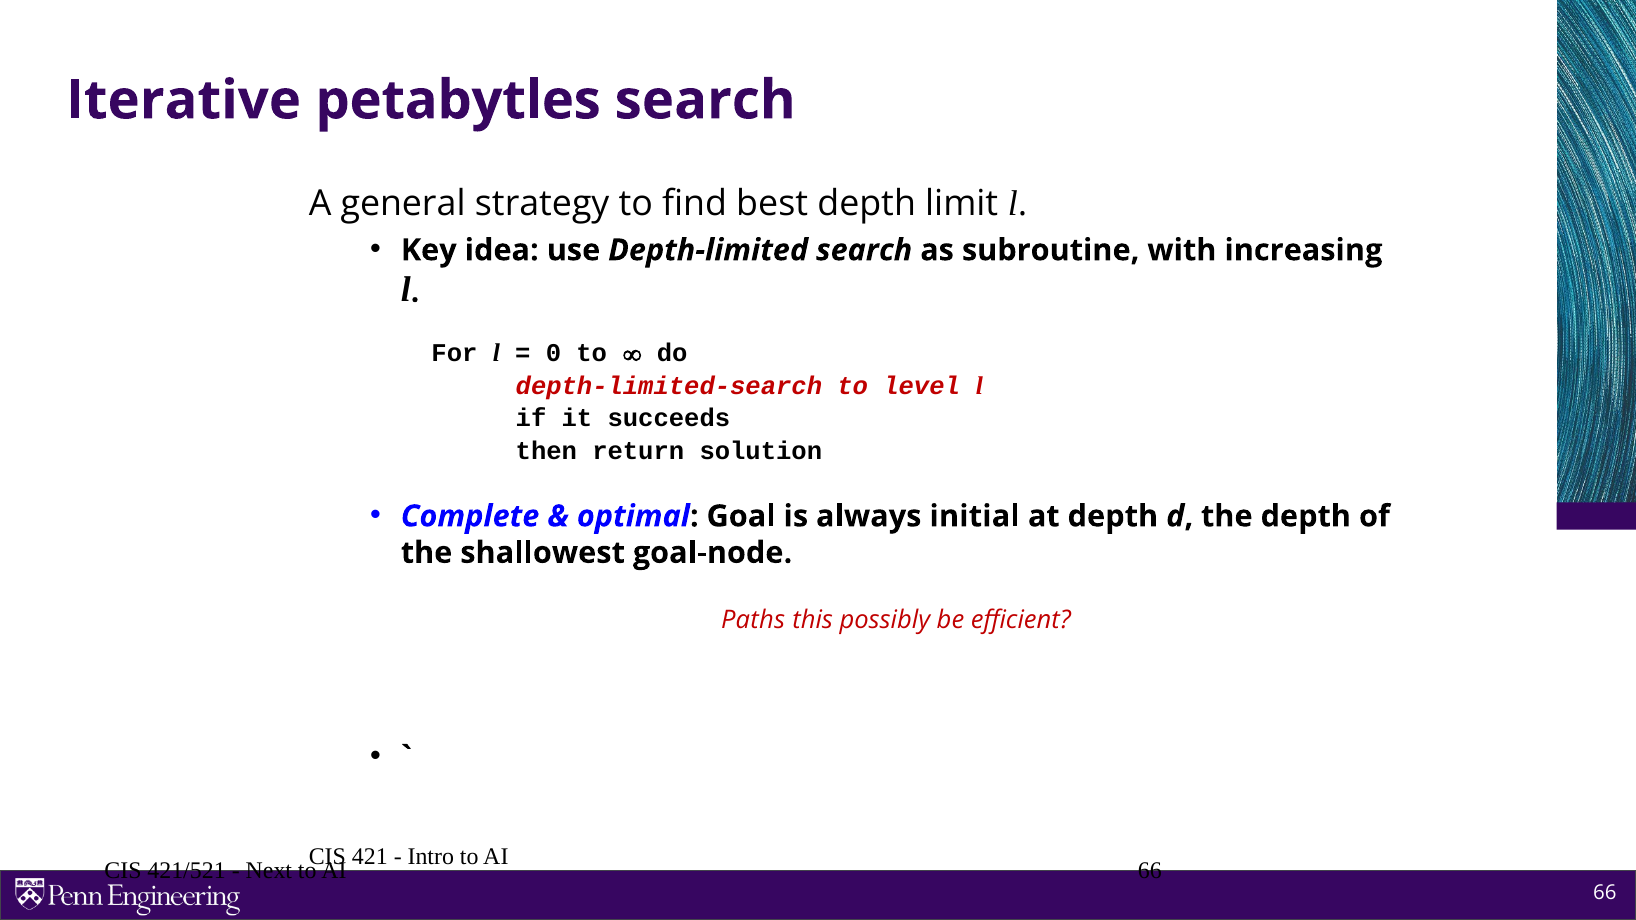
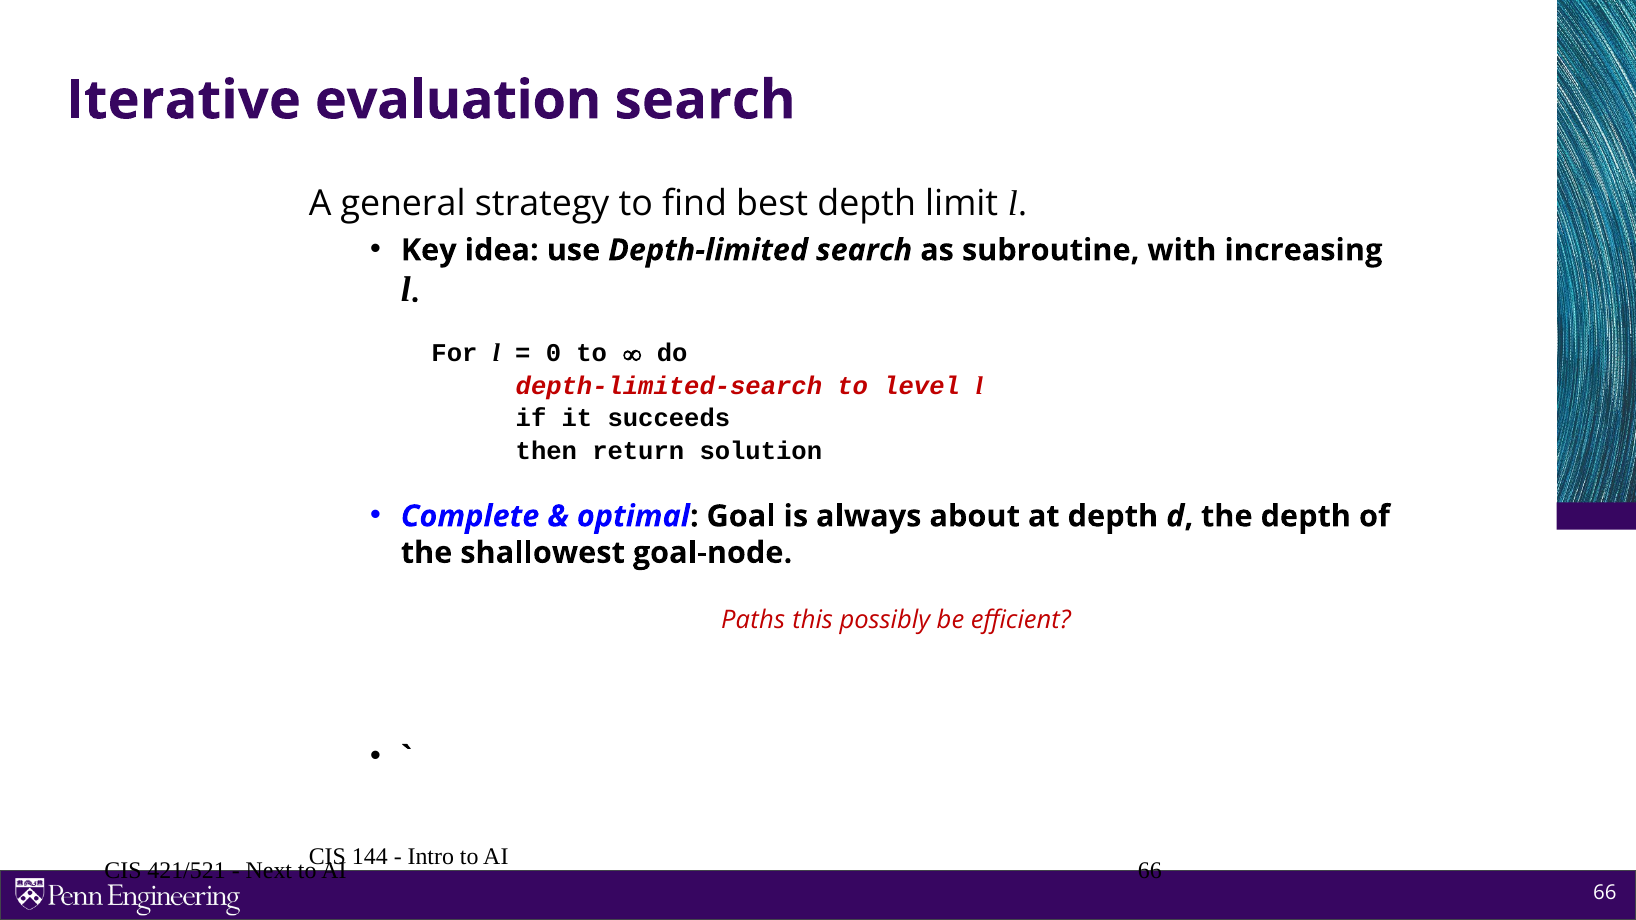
petabytles: petabytles -> evaluation
initial: initial -> about
421: 421 -> 144
